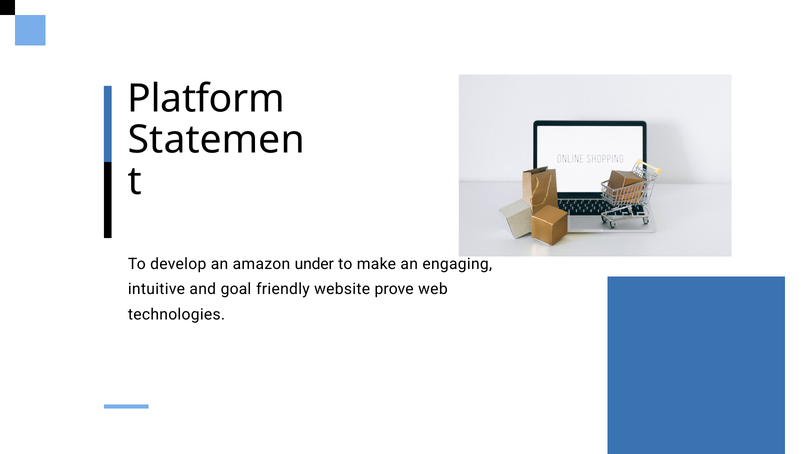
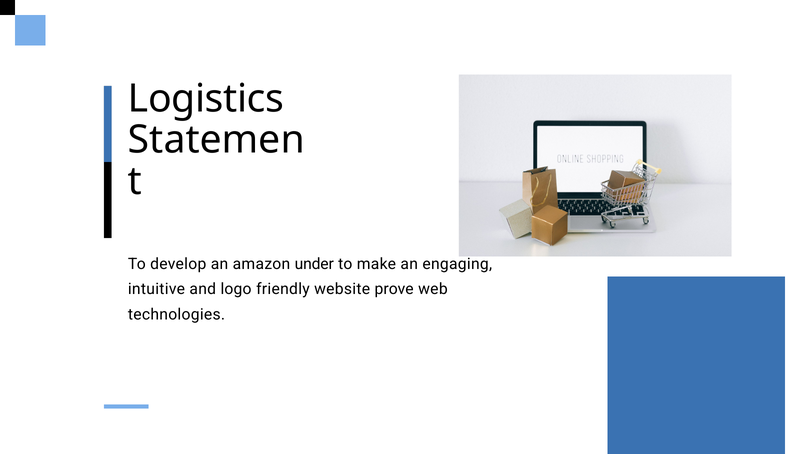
Platform: Platform -> Logistics
goal: goal -> logo
